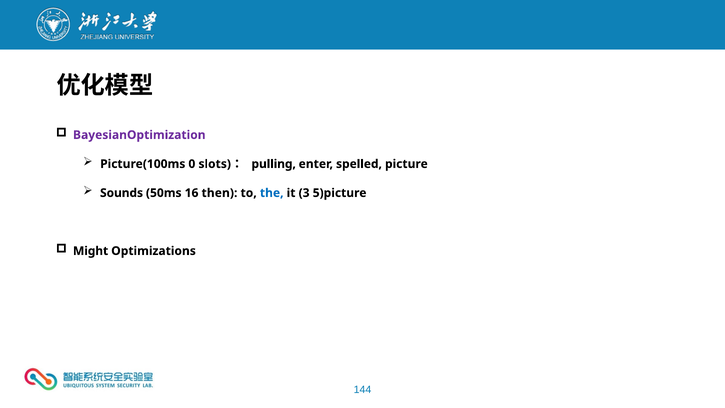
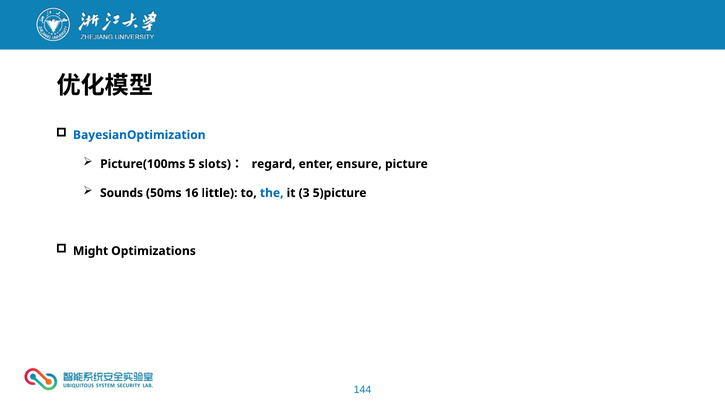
BayesianOptimization colour: purple -> blue
0: 0 -> 5
pulling: pulling -> regard
spelled: spelled -> ensure
then: then -> little
